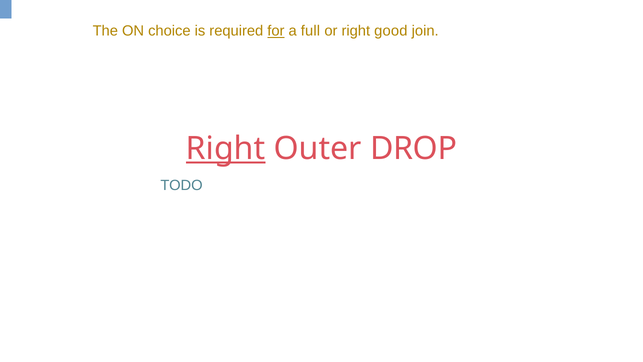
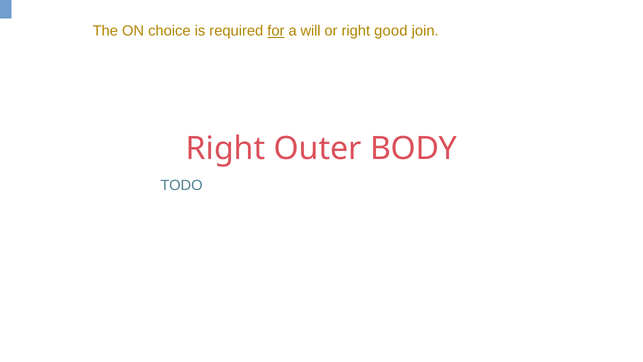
full: full -> will
Right at (226, 148) underline: present -> none
DROP: DROP -> BODY
